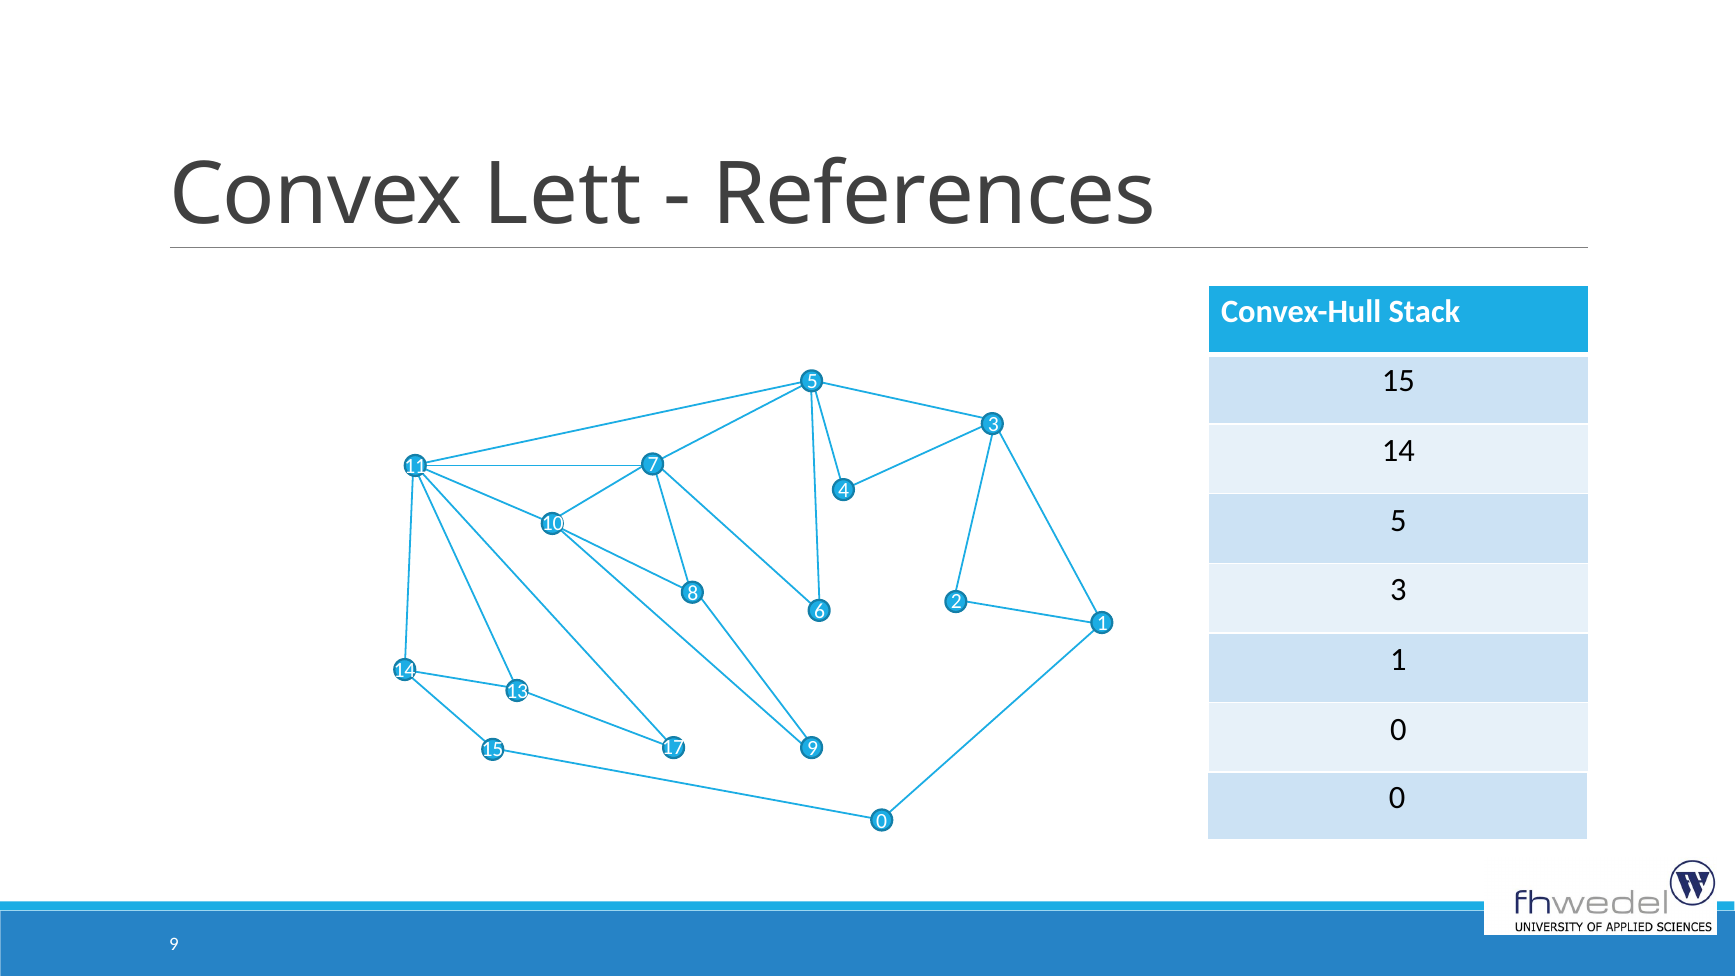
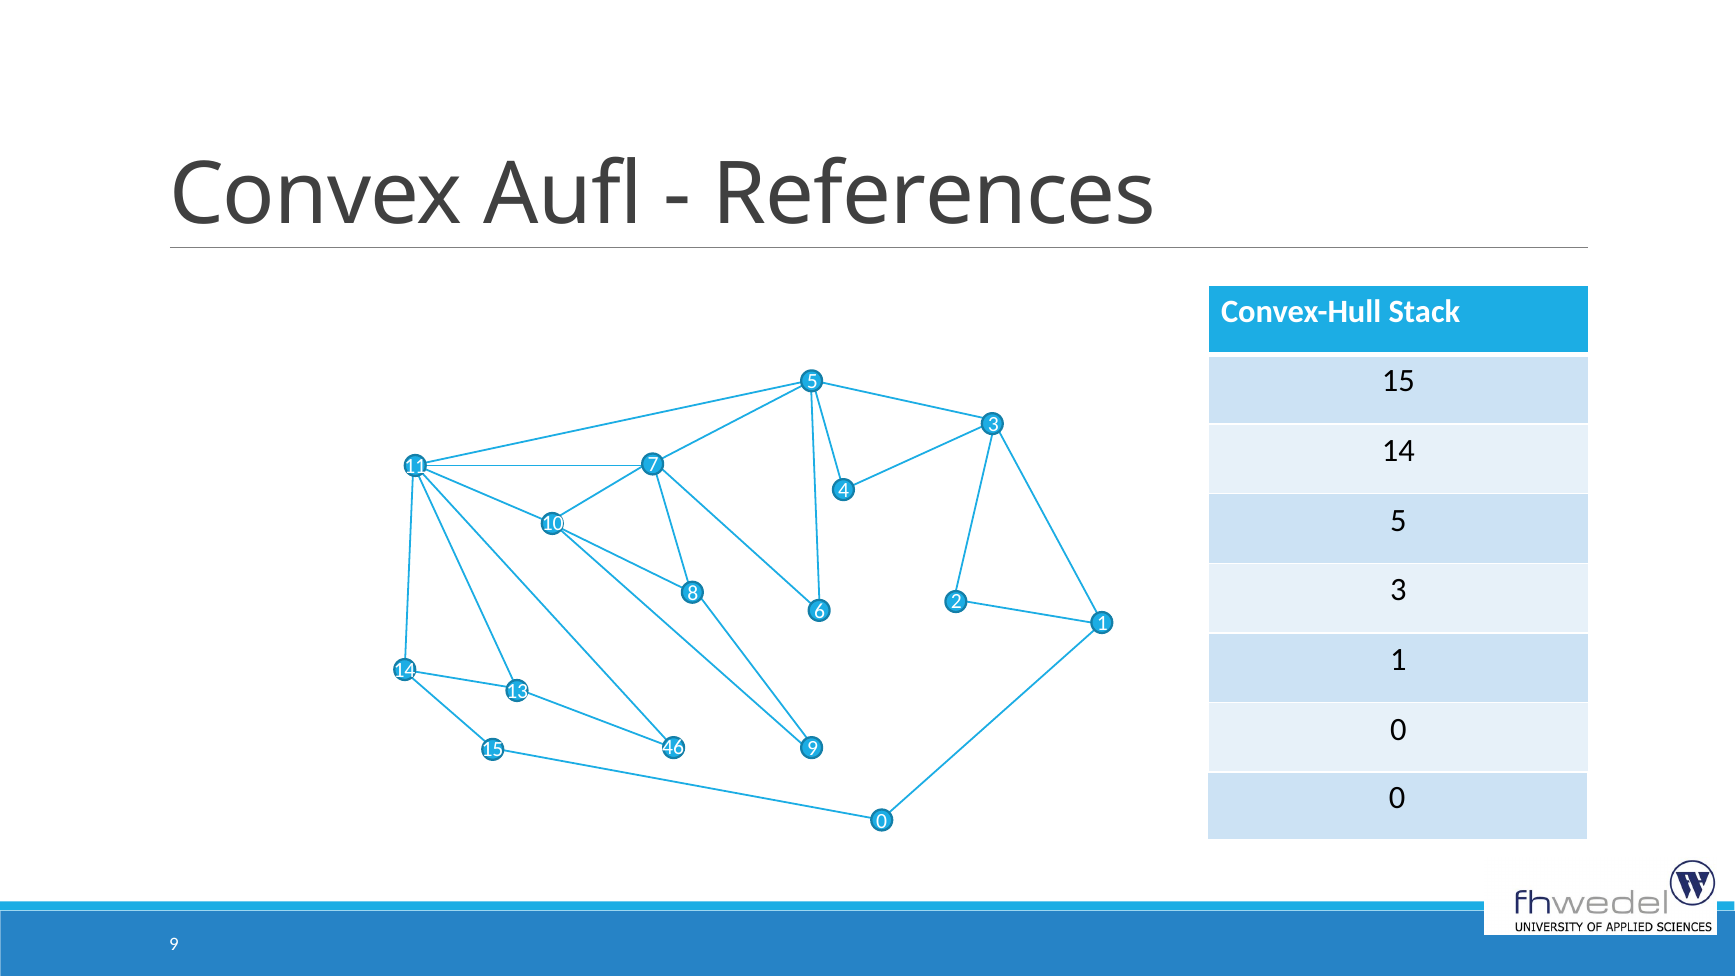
Lett: Lett -> Aufl
17: 17 -> 46
